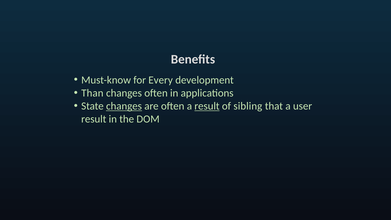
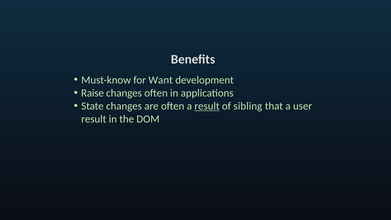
Every: Every -> Want
Than: Than -> Raise
changes at (124, 106) underline: present -> none
